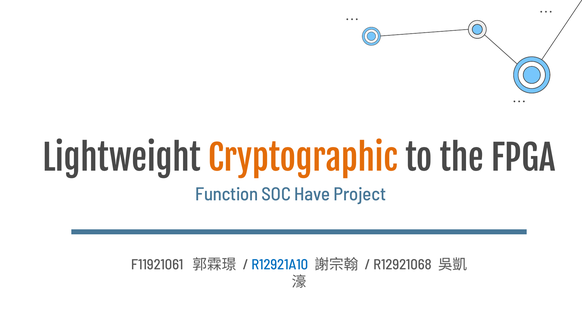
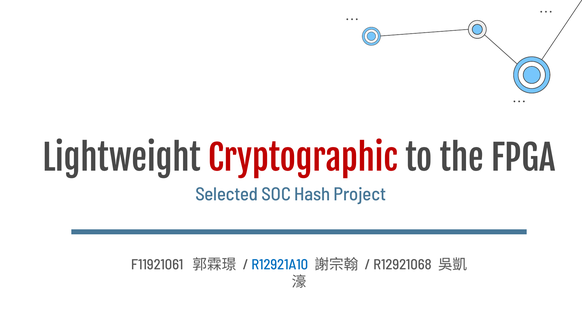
Cryptographic colour: orange -> red
Function: Function -> Selected
Have: Have -> Hash
